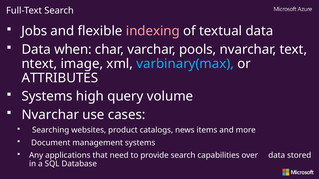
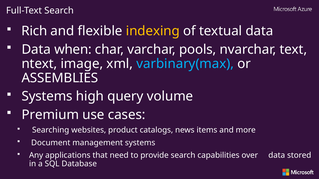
Jobs: Jobs -> Rich
indexing colour: pink -> yellow
ATTRIBUTES: ATTRIBUTES -> ASSEMBLIES
Nvarchar at (50, 115): Nvarchar -> Premium
